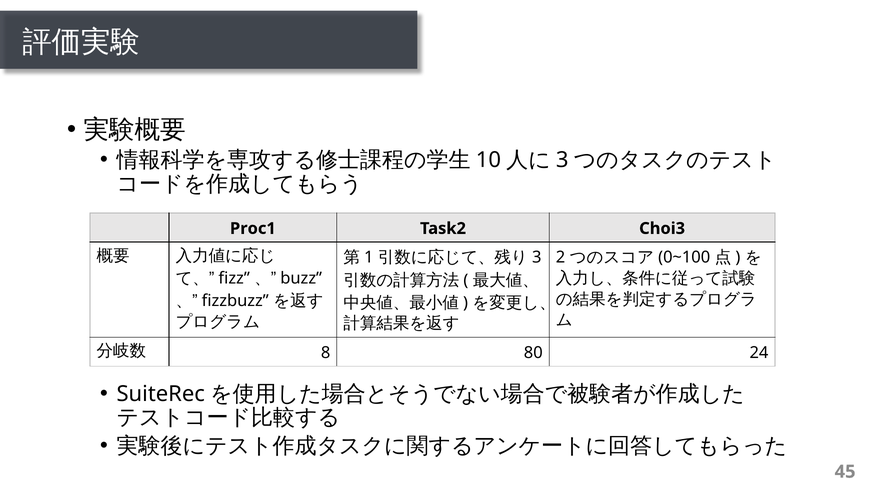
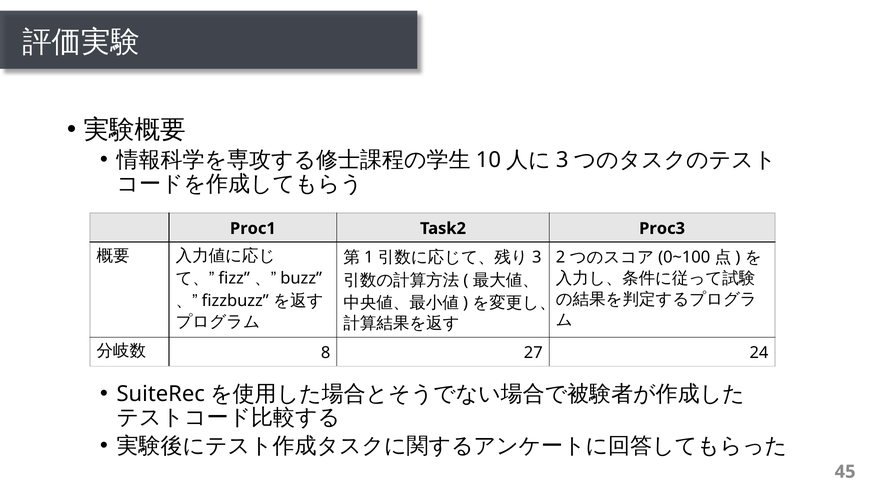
Choi3: Choi3 -> Proc3
80: 80 -> 27
